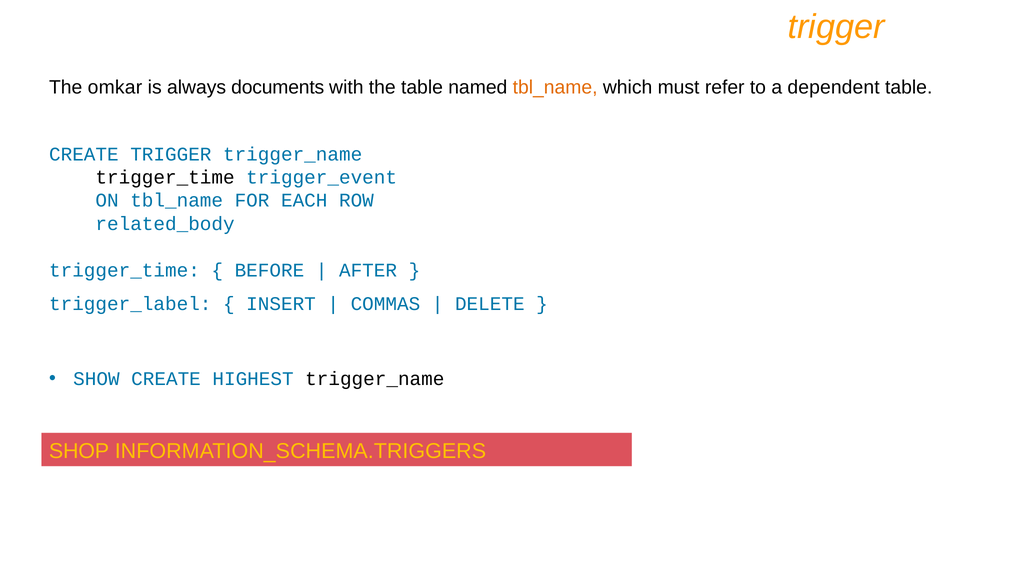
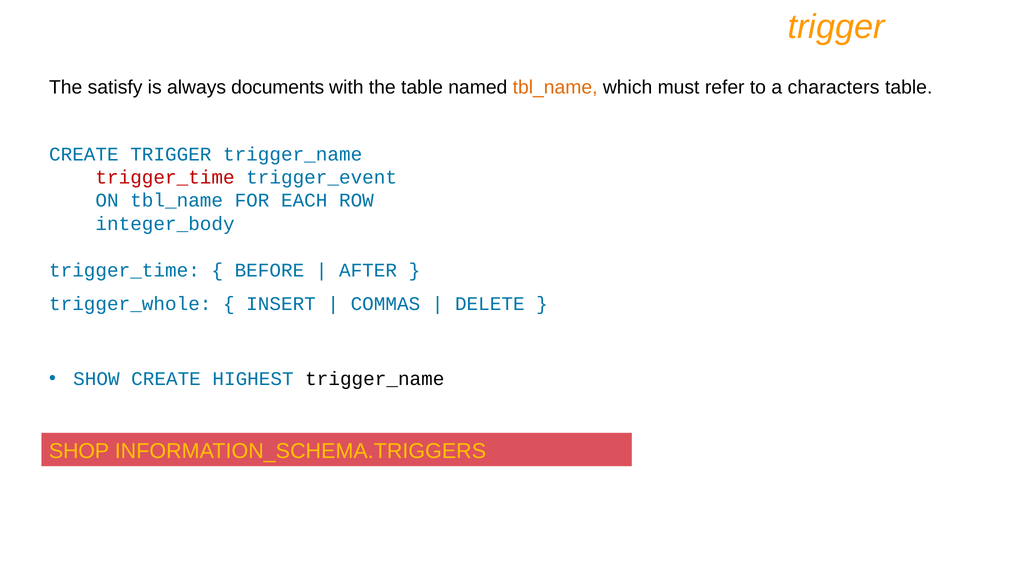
omkar: omkar -> satisfy
dependent: dependent -> characters
trigger_time at (165, 177) colour: black -> red
related_body: related_body -> integer_body
trigger_label: trigger_label -> trigger_whole
